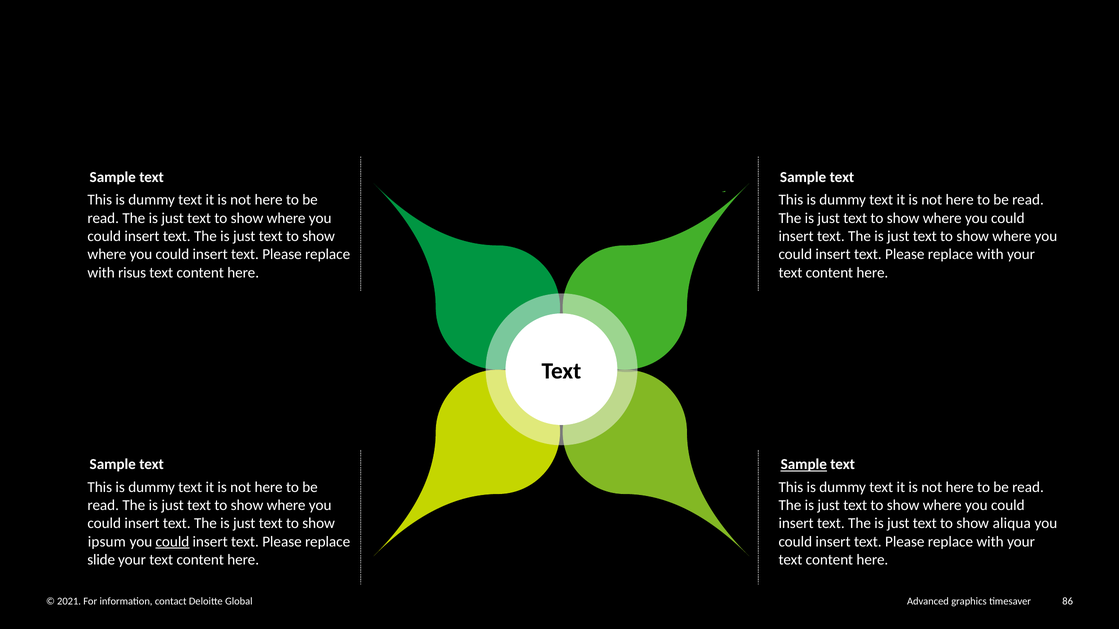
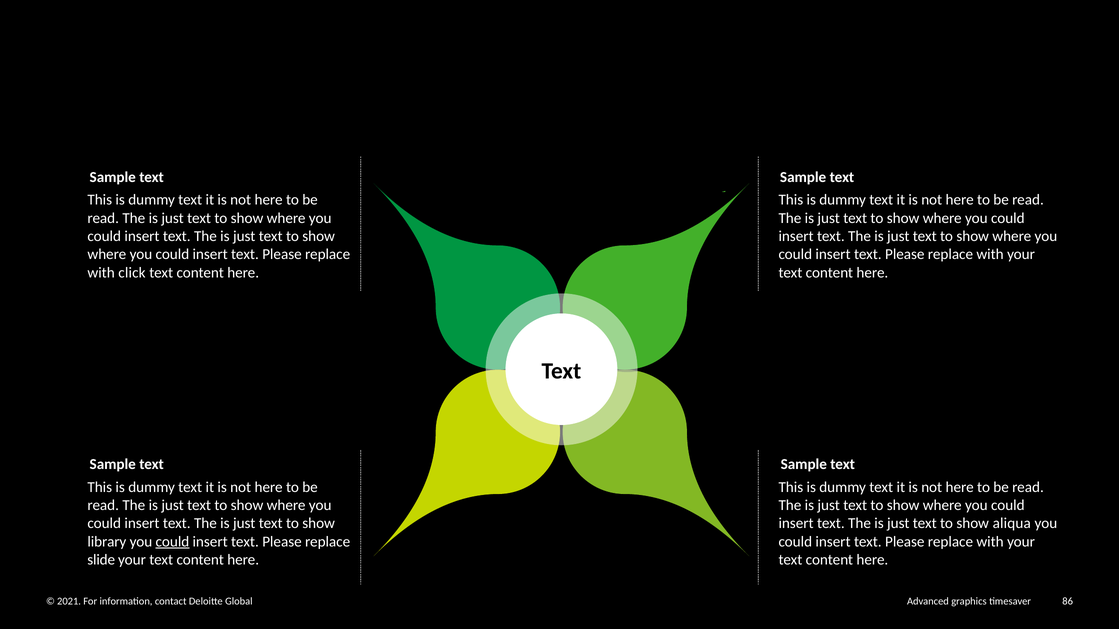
risus: risus -> click
Sample at (804, 465) underline: present -> none
ipsum: ipsum -> library
